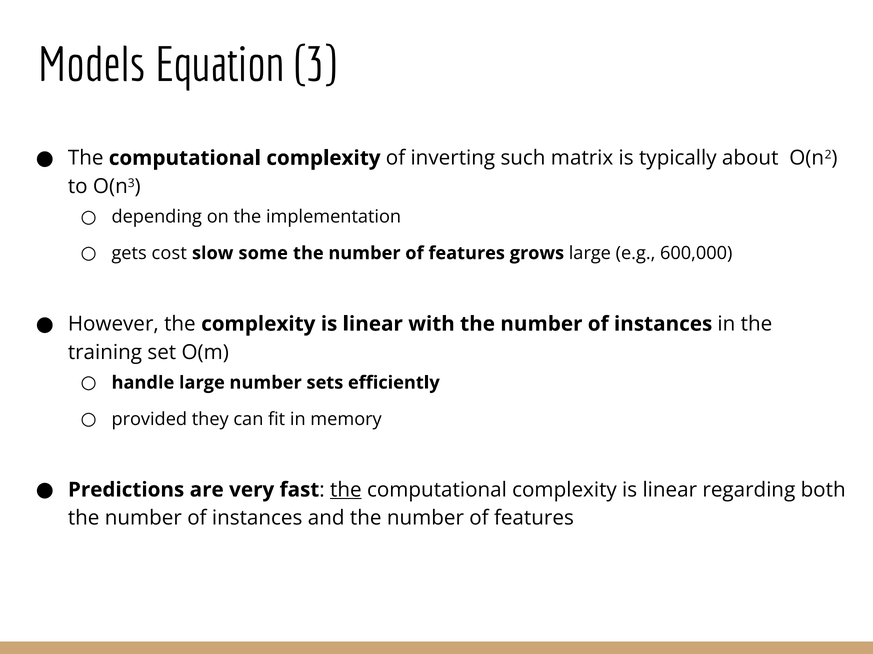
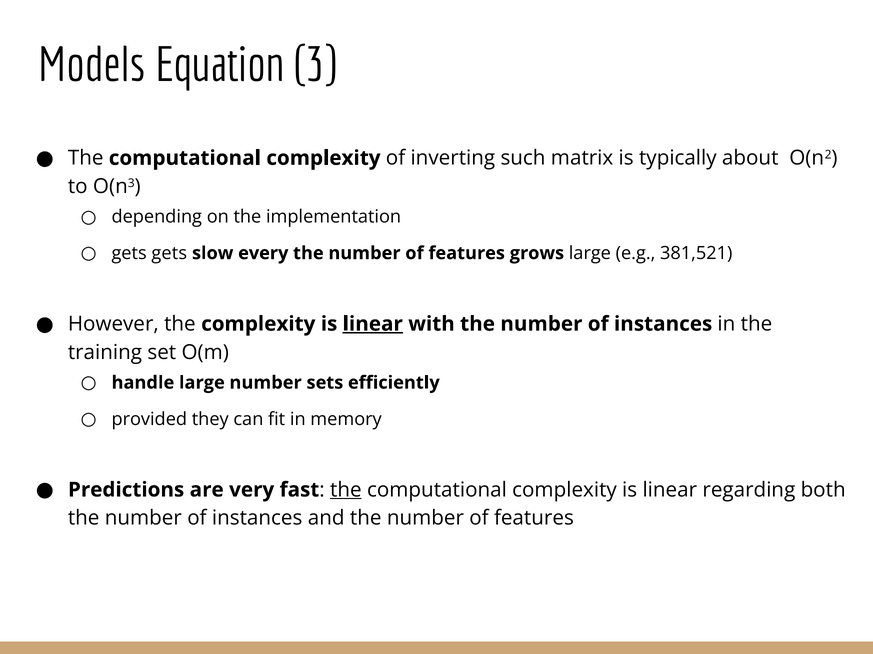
gets cost: cost -> gets
some: some -> every
600,000: 600,000 -> 381,521
linear at (373, 324) underline: none -> present
